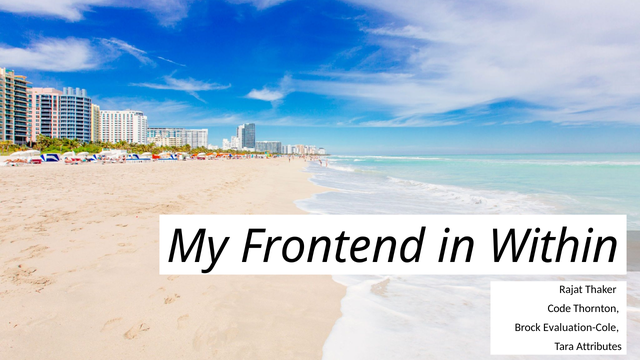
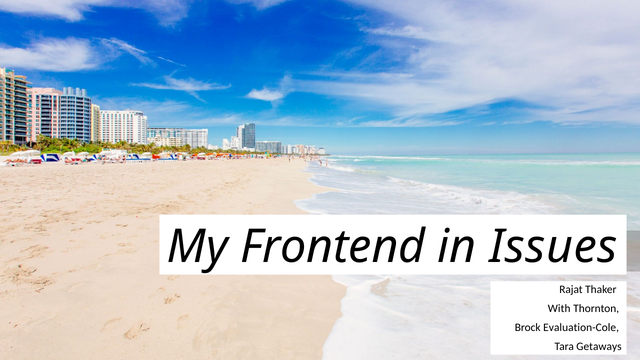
Within: Within -> Issues
Code: Code -> With
Attributes: Attributes -> Getaways
